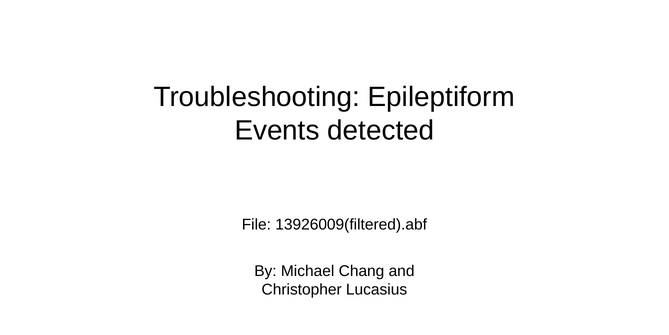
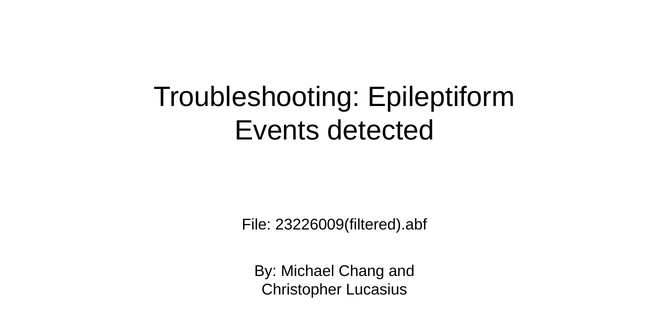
13926009(filtered).abf: 13926009(filtered).abf -> 23226009(filtered).abf
